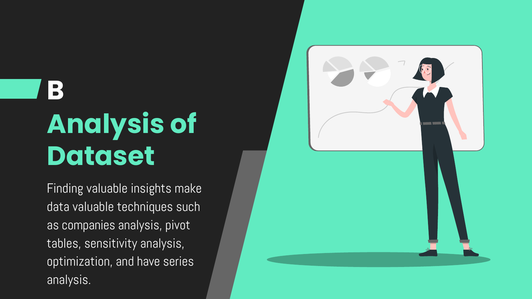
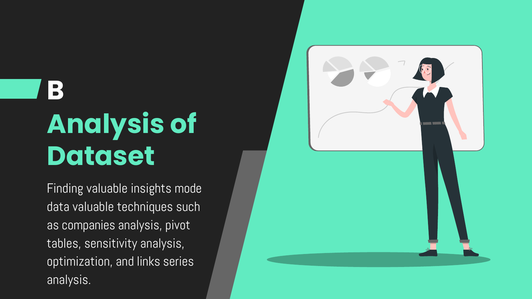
make: make -> mode
have: have -> links
